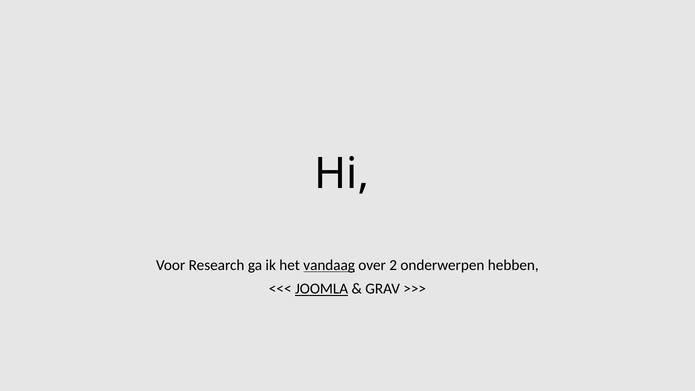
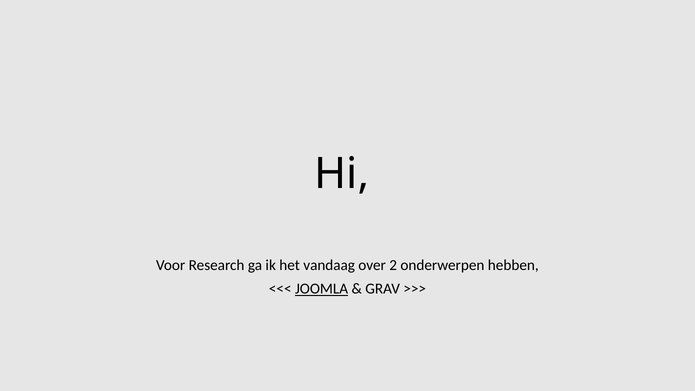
vandaag underline: present -> none
